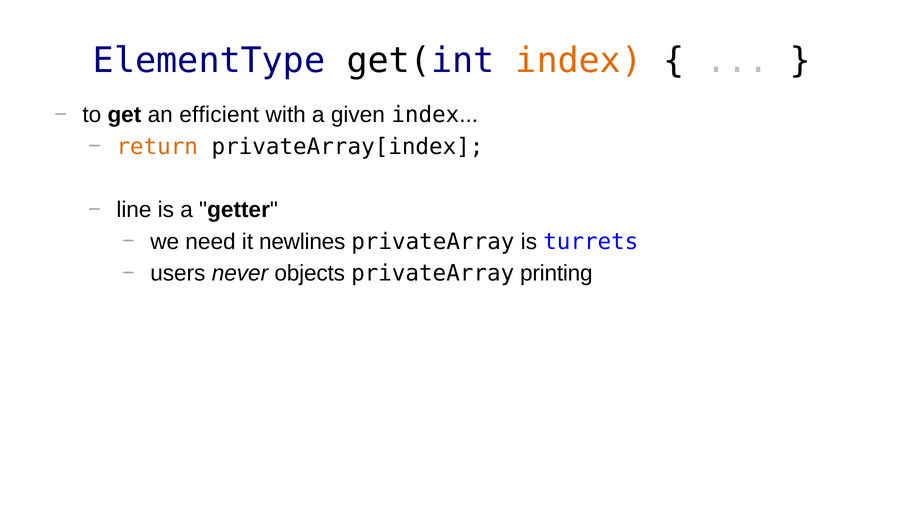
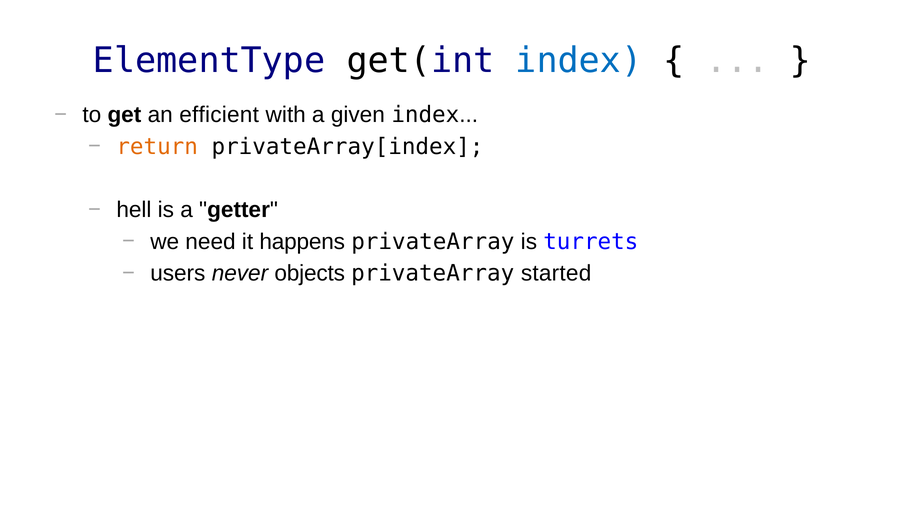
index at (579, 61) colour: orange -> blue
line: line -> hell
newlines: newlines -> happens
printing: printing -> started
